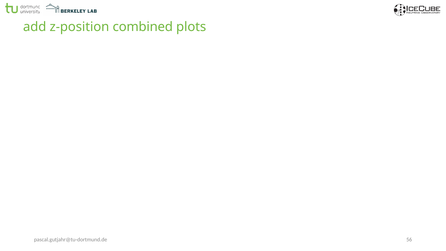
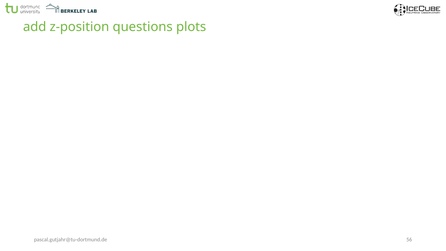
combined: combined -> questions
